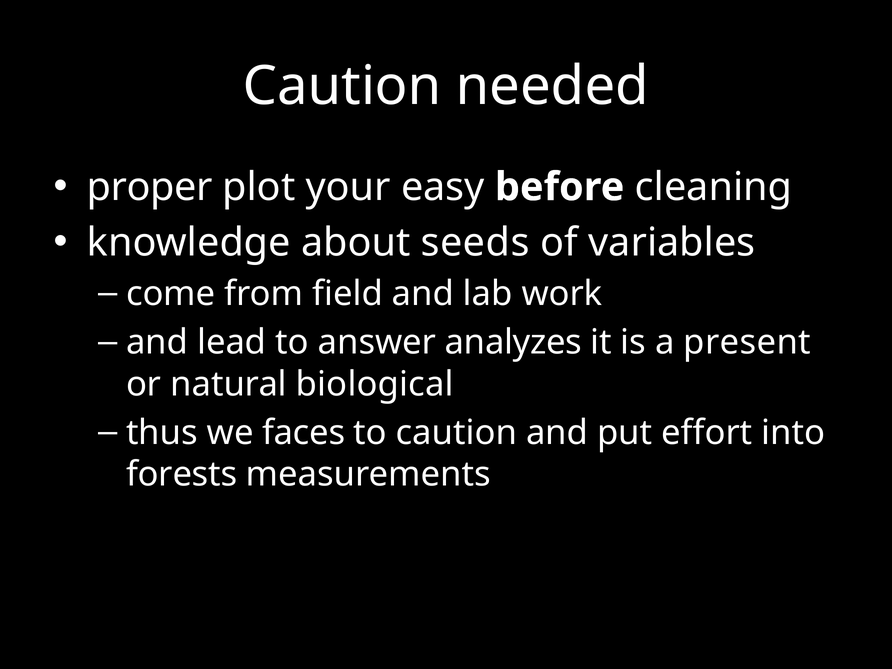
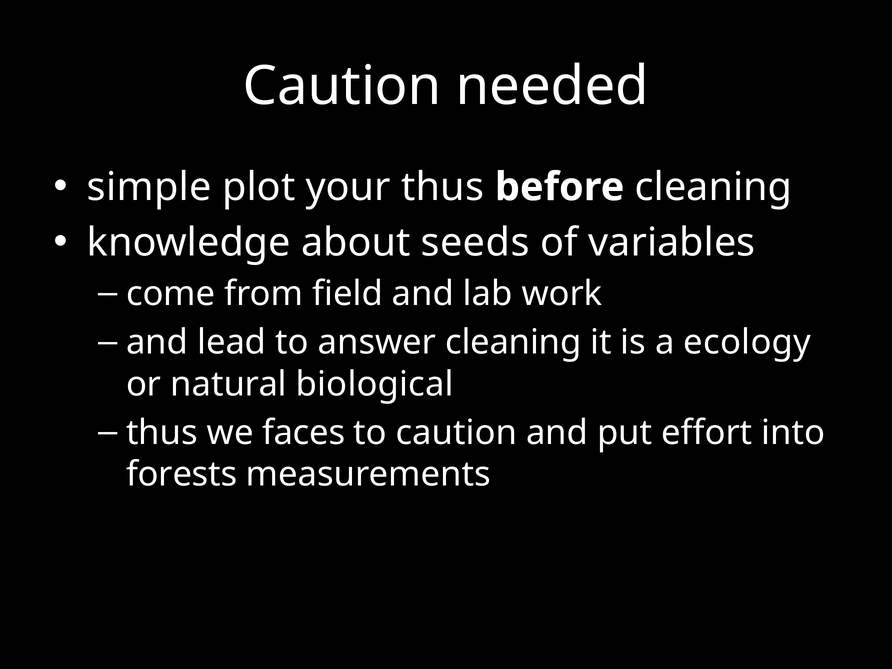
proper: proper -> simple
your easy: easy -> thus
answer analyzes: analyzes -> cleaning
present: present -> ecology
